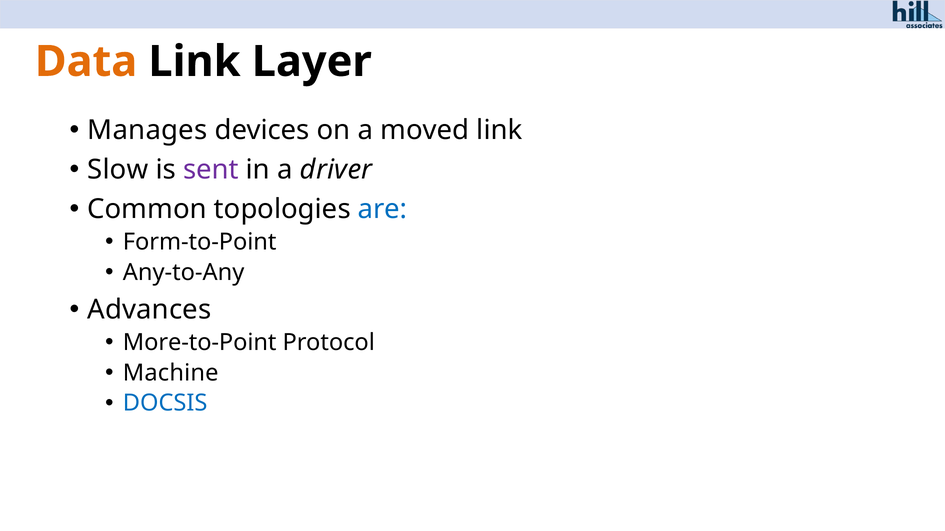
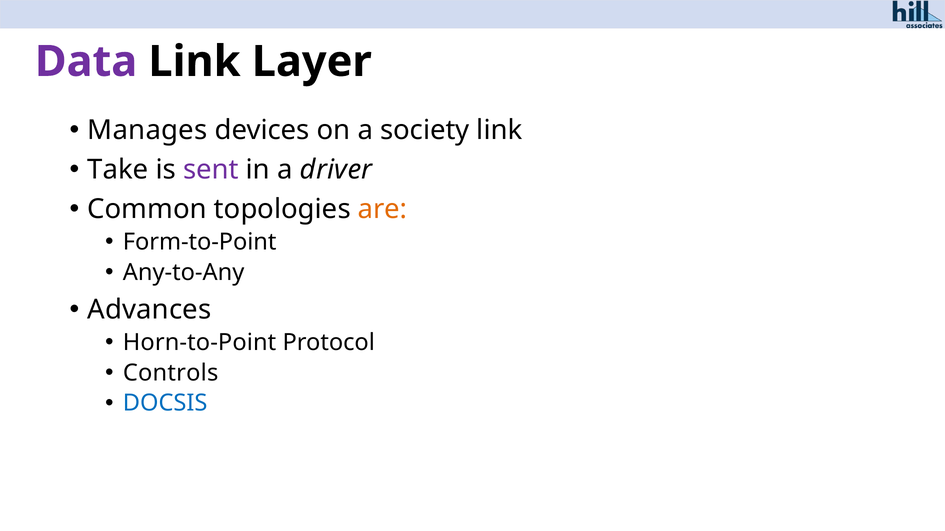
Data colour: orange -> purple
moved: moved -> society
Slow: Slow -> Take
are colour: blue -> orange
More-to-Point: More-to-Point -> Horn-to-Point
Machine: Machine -> Controls
